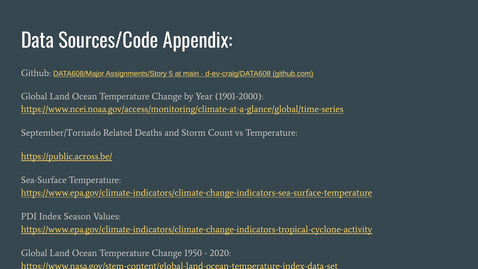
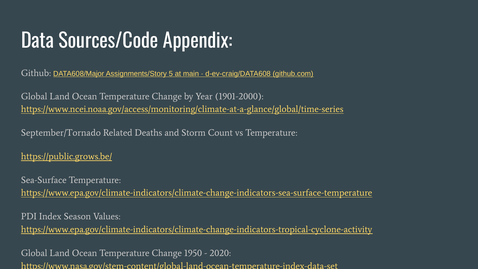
https://public.across.be/: https://public.across.be/ -> https://public.grows.be/
